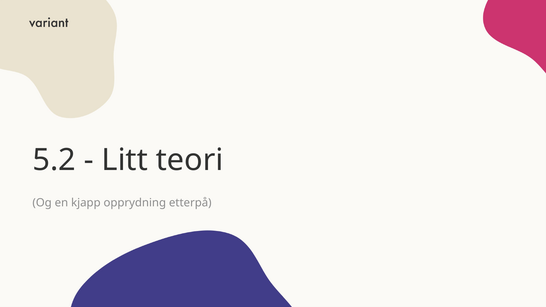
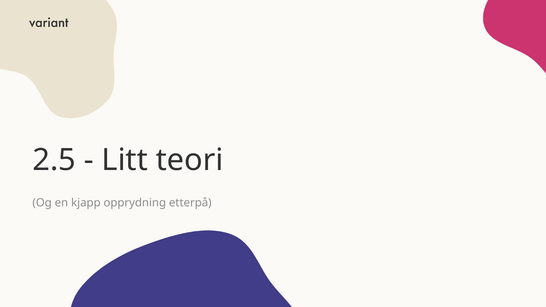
5.2: 5.2 -> 2.5
